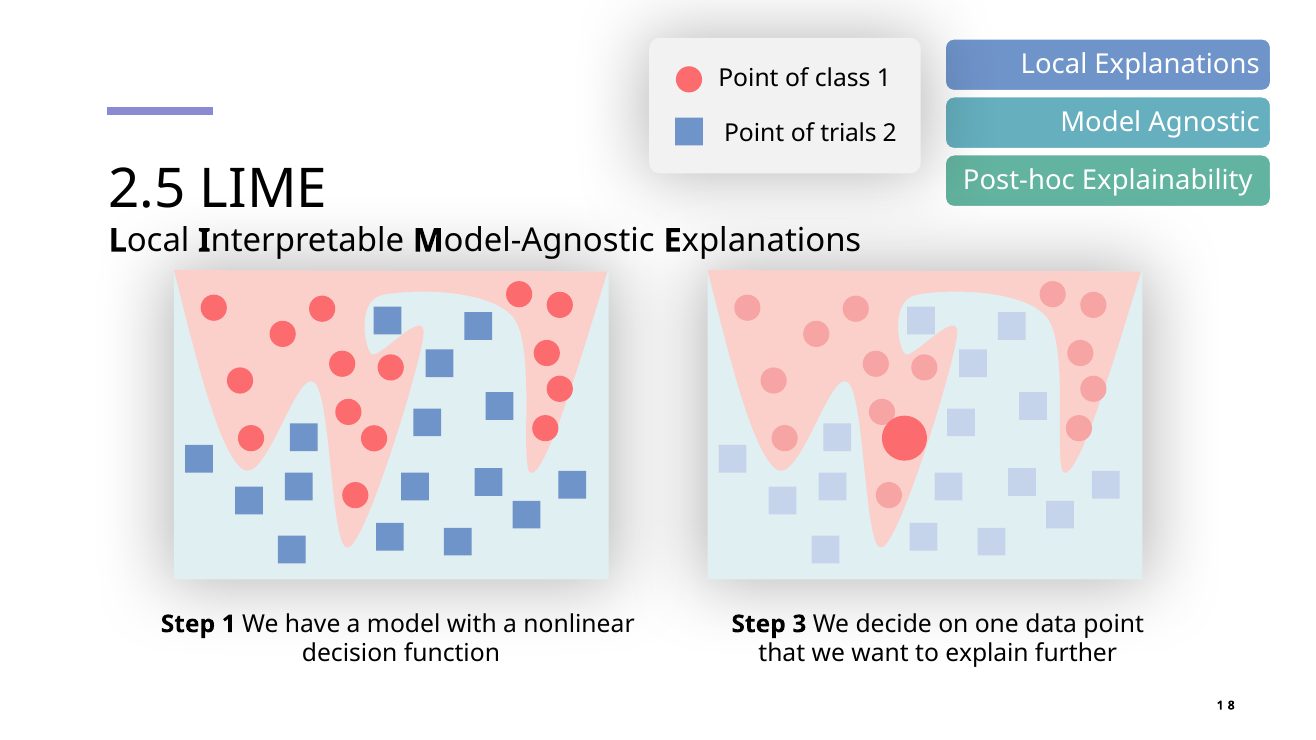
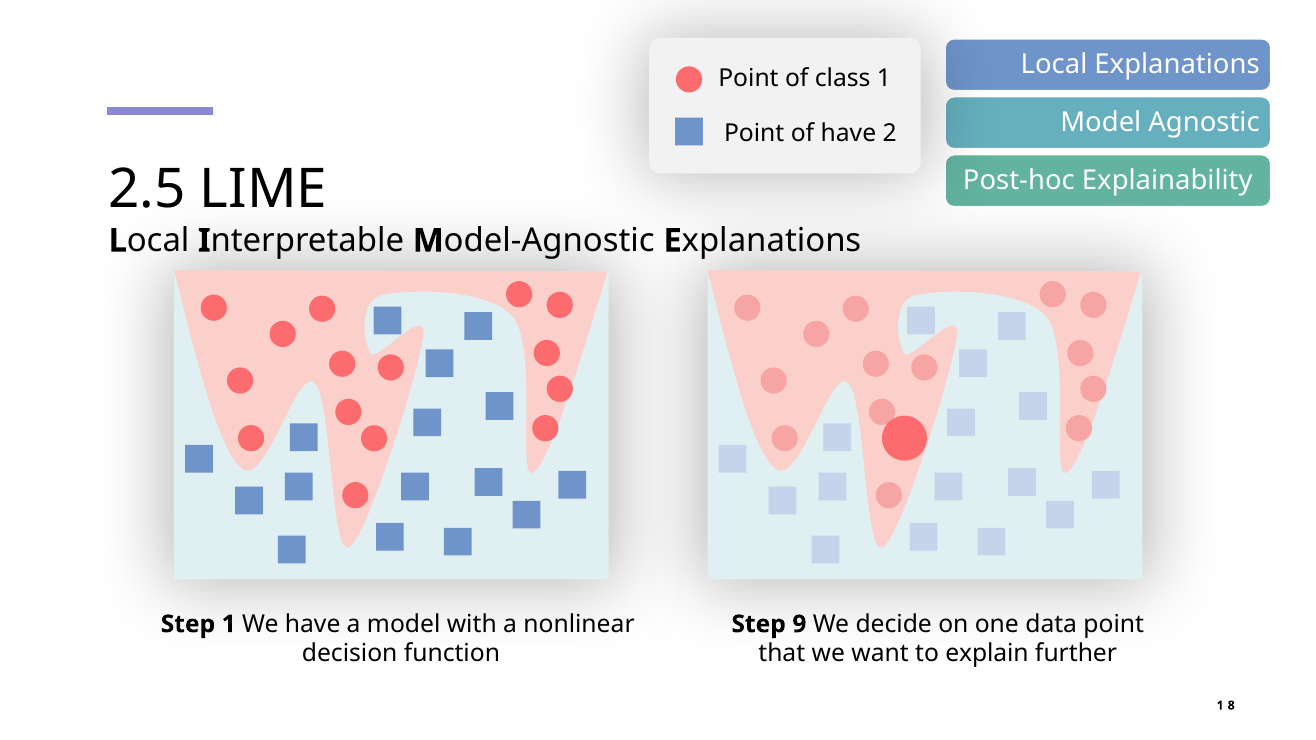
of trials: trials -> have
3: 3 -> 9
